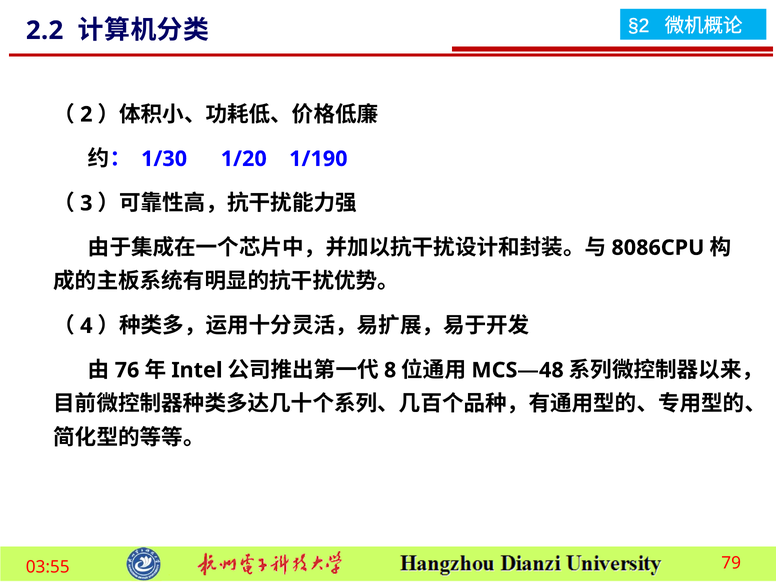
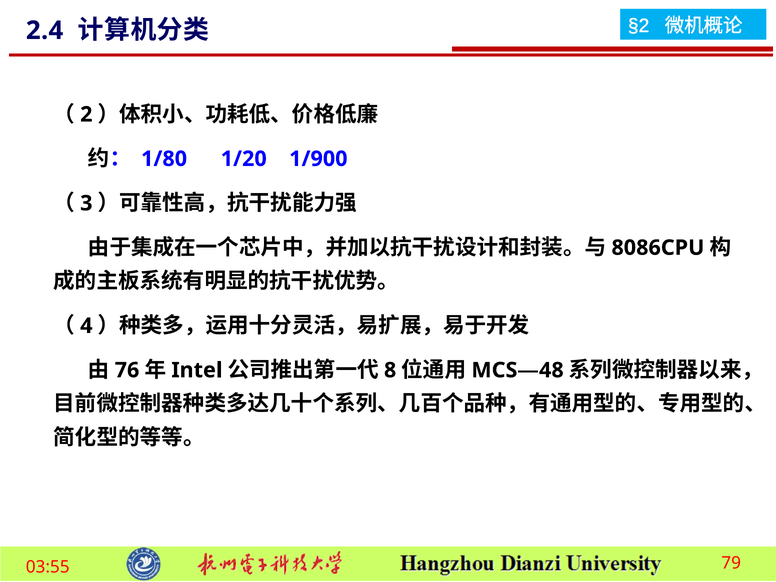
2.2: 2.2 -> 2.4
1/30: 1/30 -> 1/80
1/190: 1/190 -> 1/900
